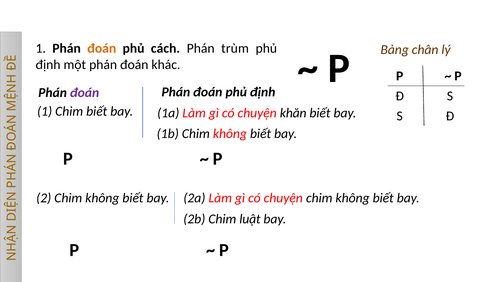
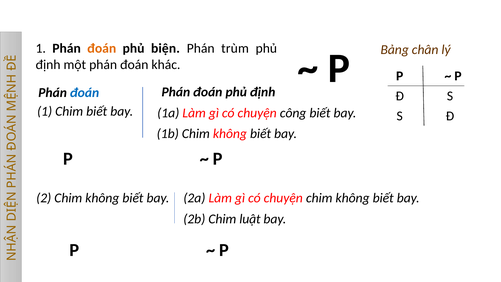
cách: cách -> biện
đoán at (85, 93) colour: purple -> blue
khăn: khăn -> công
